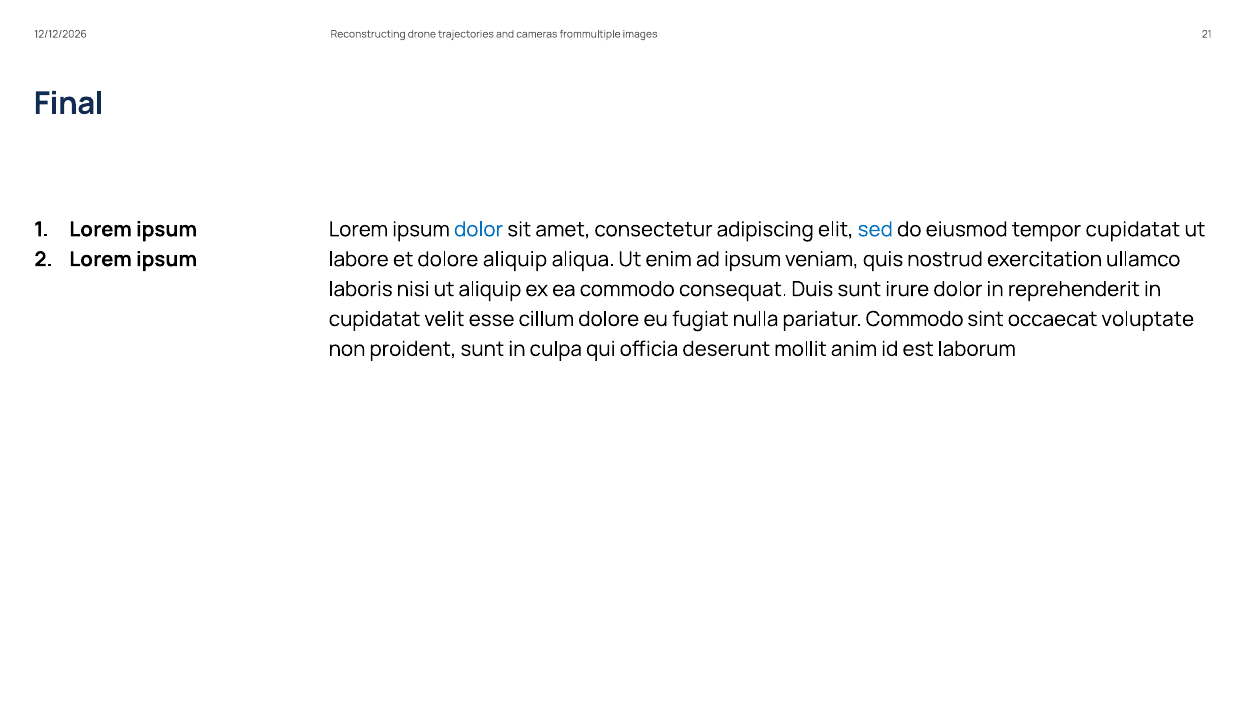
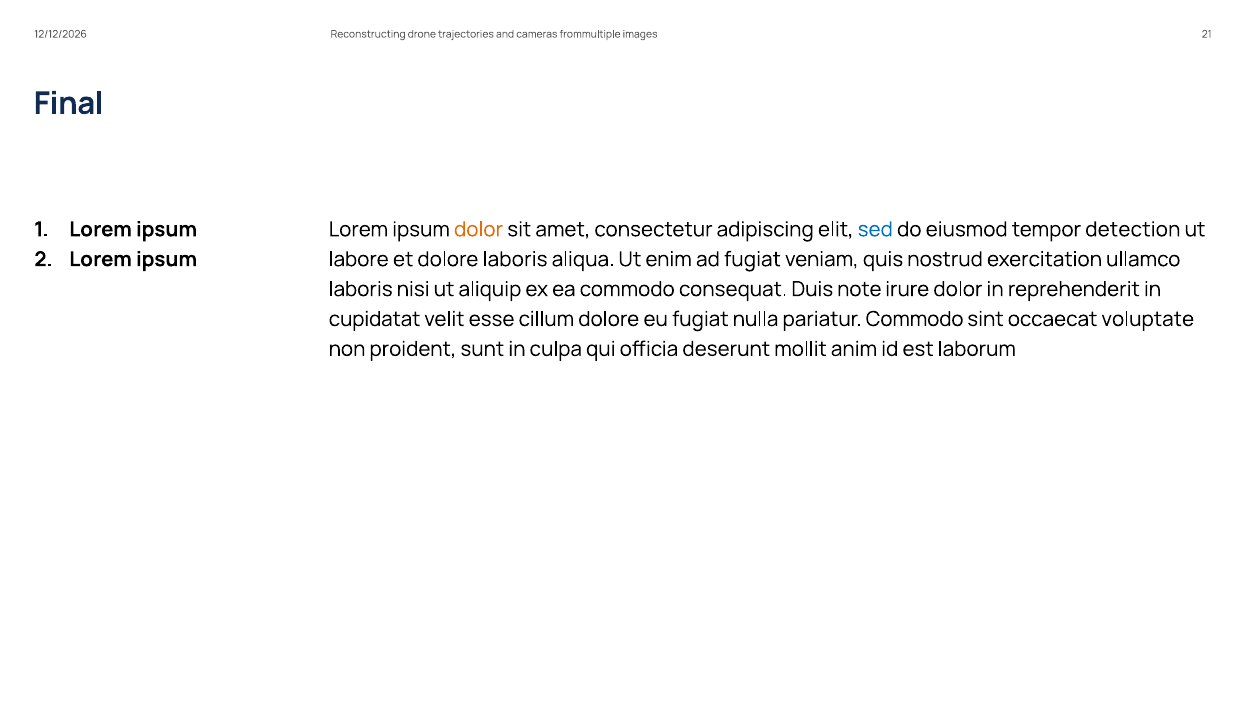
dolor at (479, 229) colour: blue -> orange
tempor cupidatat: cupidatat -> detection
dolore aliquip: aliquip -> laboris
ad ipsum: ipsum -> fugiat
Duis sunt: sunt -> note
